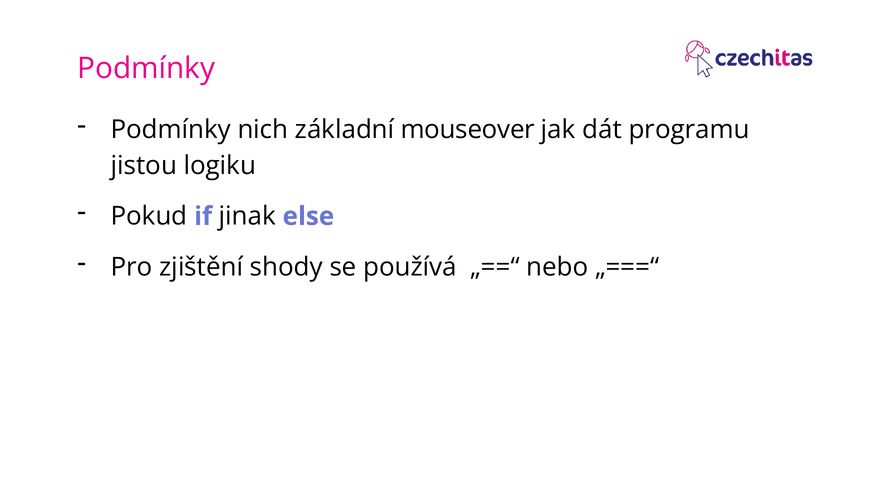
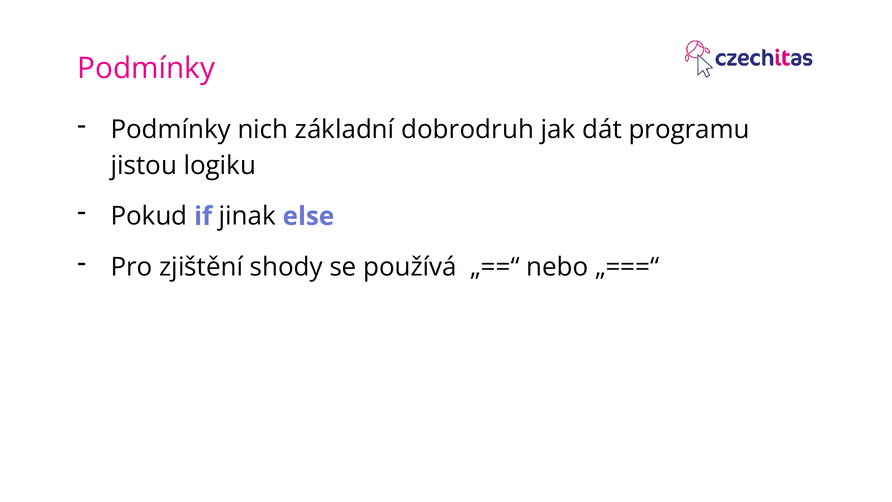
mouseover: mouseover -> dobrodruh
